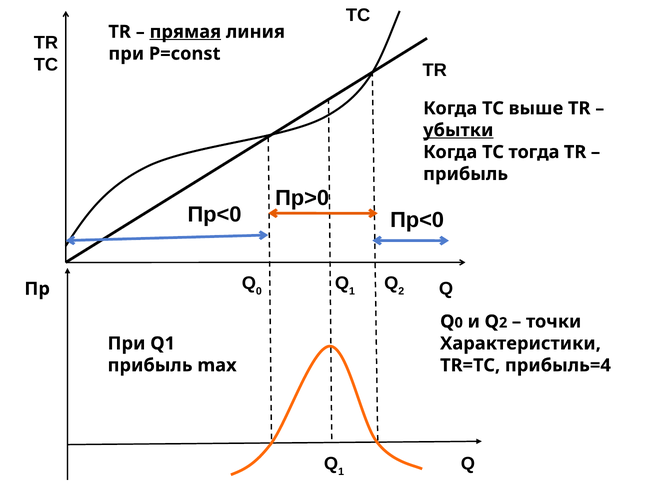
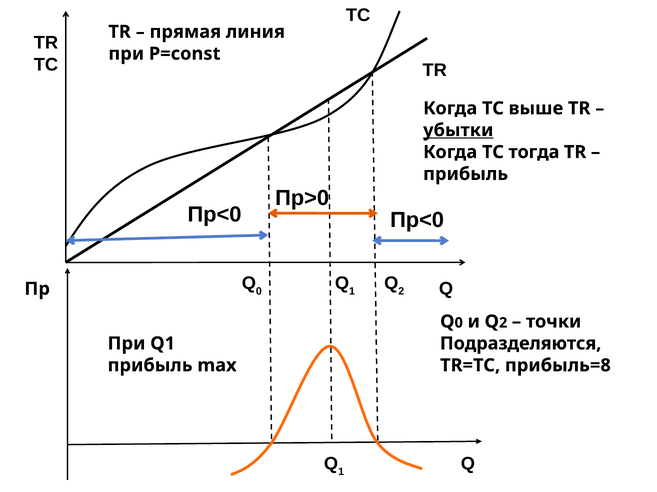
прямая underline: present -> none
Характеристики: Характеристики -> Подразделяются
прибыль=4: прибыль=4 -> прибыль=8
